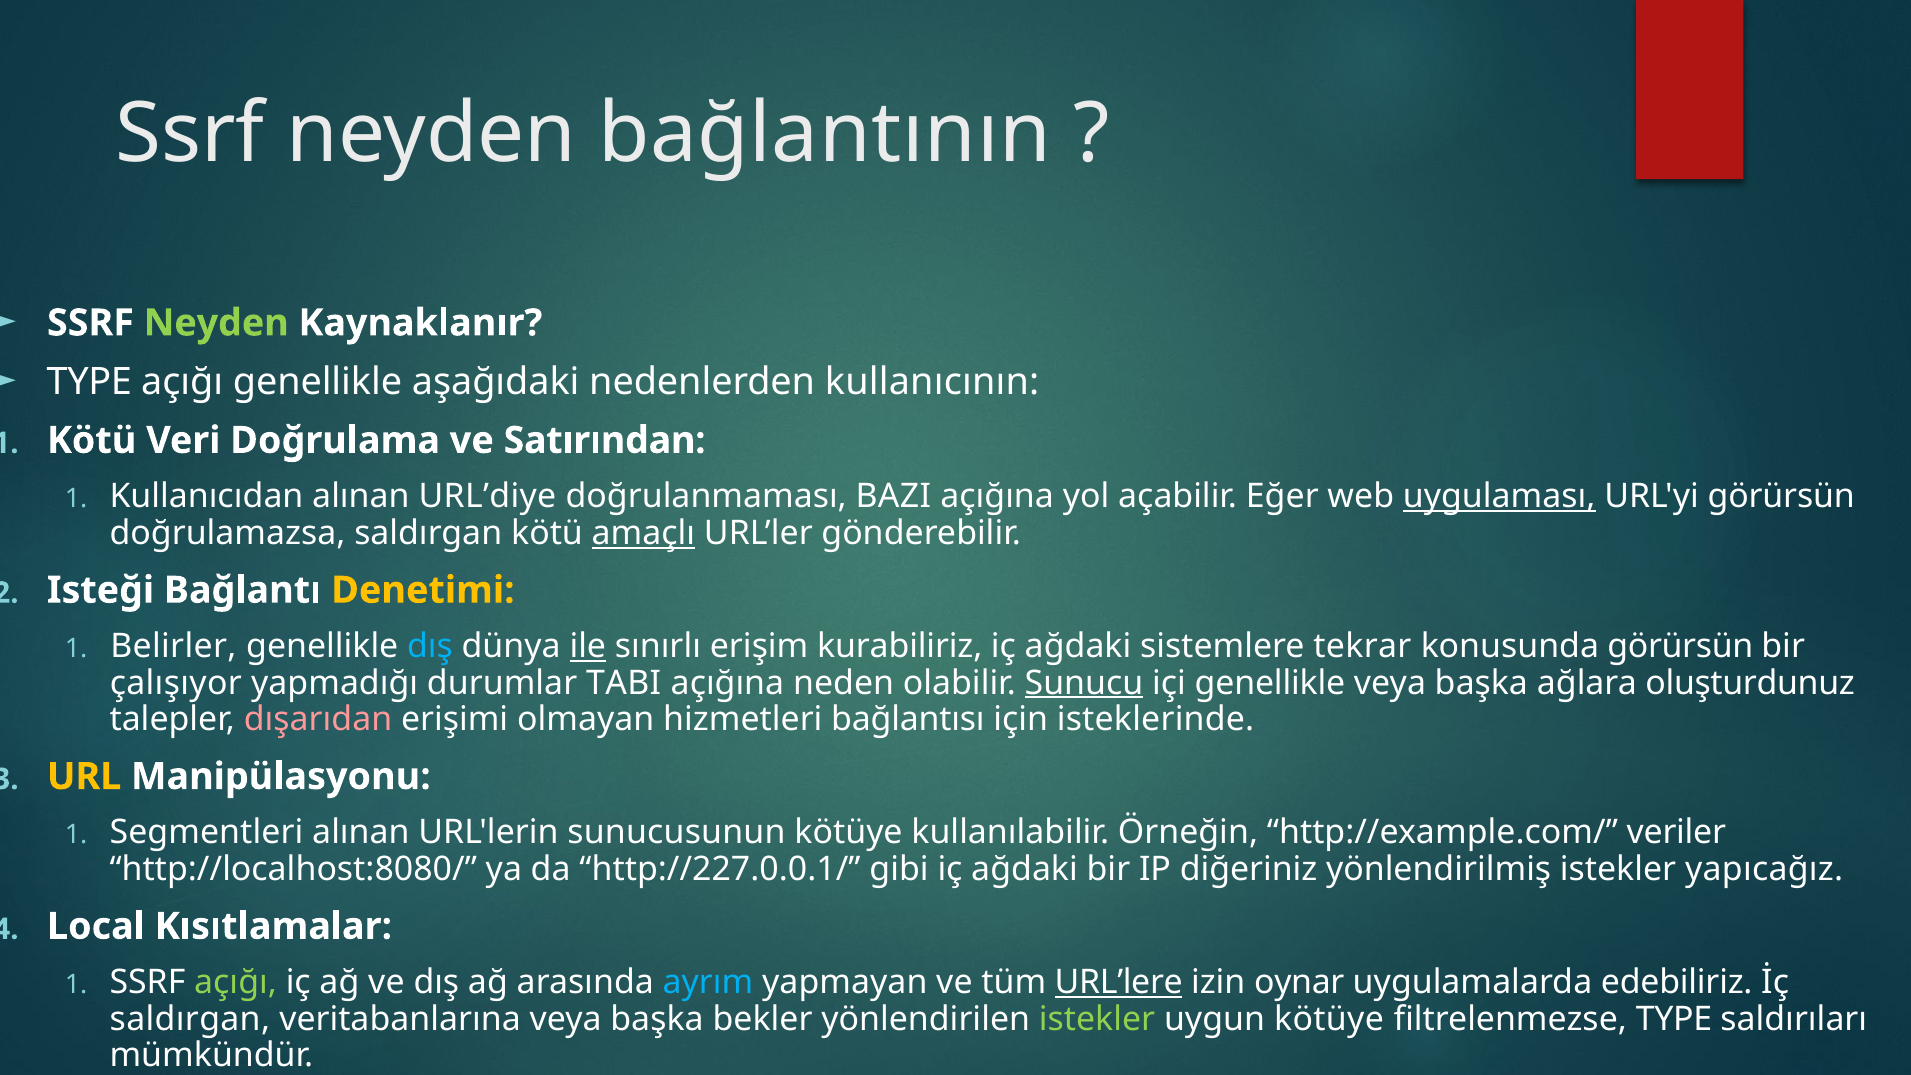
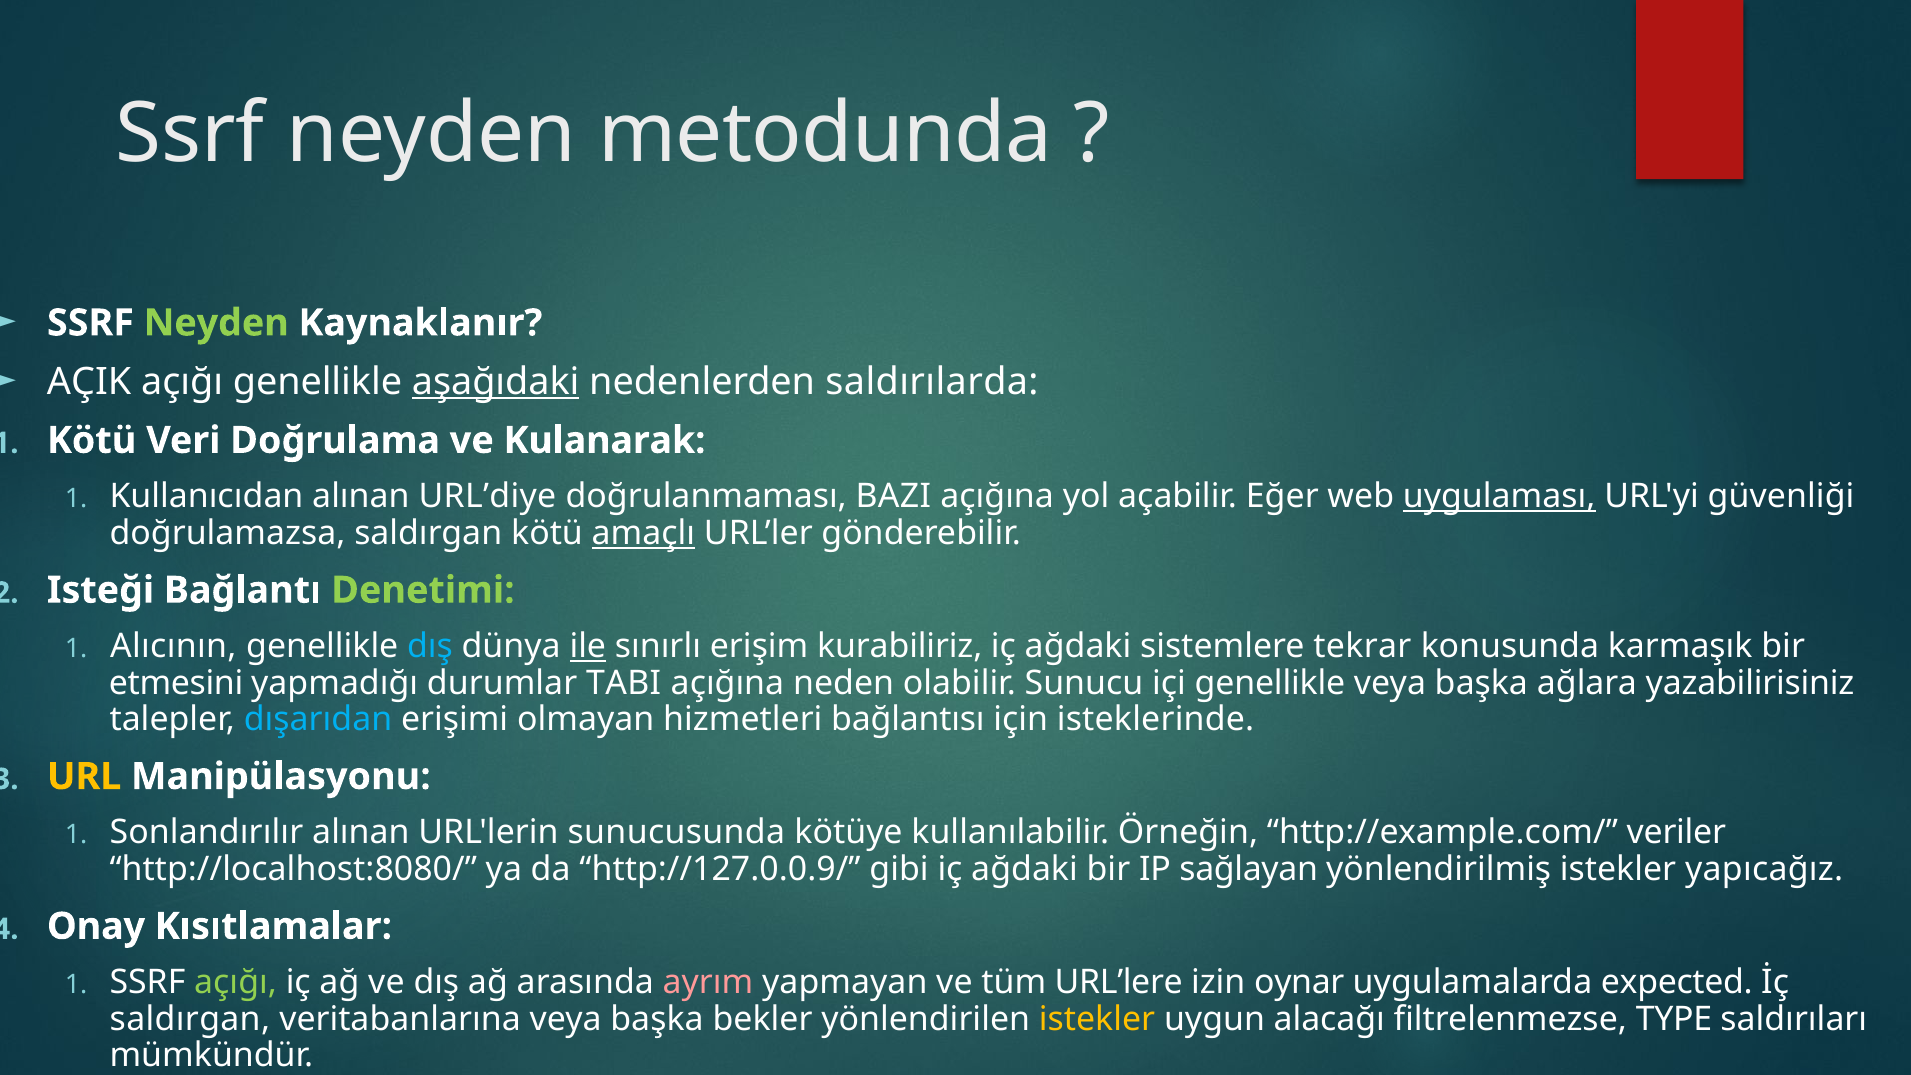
bağlantının: bağlantının -> metodunda
TYPE at (89, 382): TYPE -> AÇIK
aşağıdaki underline: none -> present
kullanıcının: kullanıcının -> saldırılarda
Satırından: Satırından -> Kulanarak
URL'yi görürsün: görürsün -> güvenliği
Denetimi colour: yellow -> light green
Belirler: Belirler -> Alıcının
konusunda görürsün: görürsün -> karmaşık
çalışıyor: çalışıyor -> etmesini
Sunucu underline: present -> none
oluşturdunuz: oluşturdunuz -> yazabilirisiniz
dışarıdan colour: pink -> light blue
Segmentleri: Segmentleri -> Sonlandırılır
sunucusunun: sunucusunun -> sunucusunda
http://227.0.0.1/: http://227.0.0.1/ -> http://127.0.0.9/
diğeriniz: diğeriniz -> sağlayan
Local: Local -> Onay
ayrım colour: light blue -> pink
URL’lere underline: present -> none
edebiliriz: edebiliriz -> expected
istekler at (1097, 1019) colour: light green -> yellow
uygun kötüye: kötüye -> alacağı
